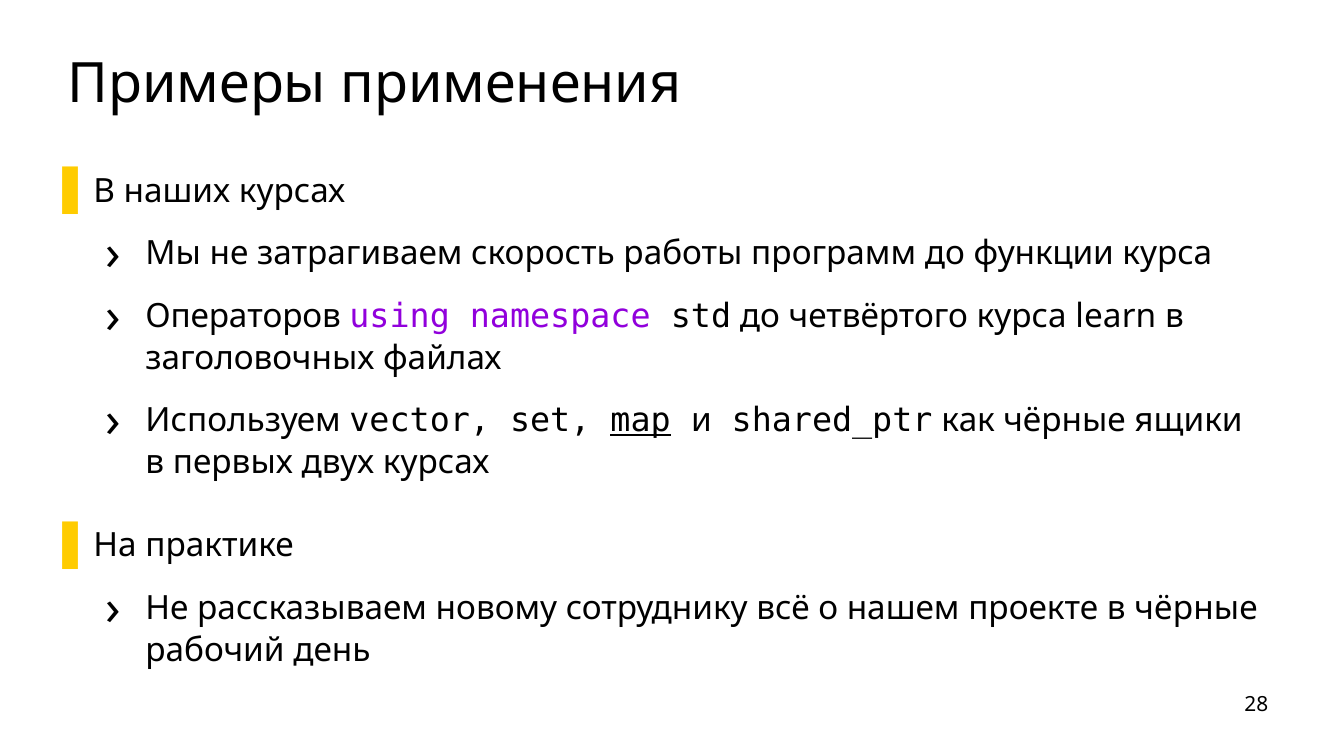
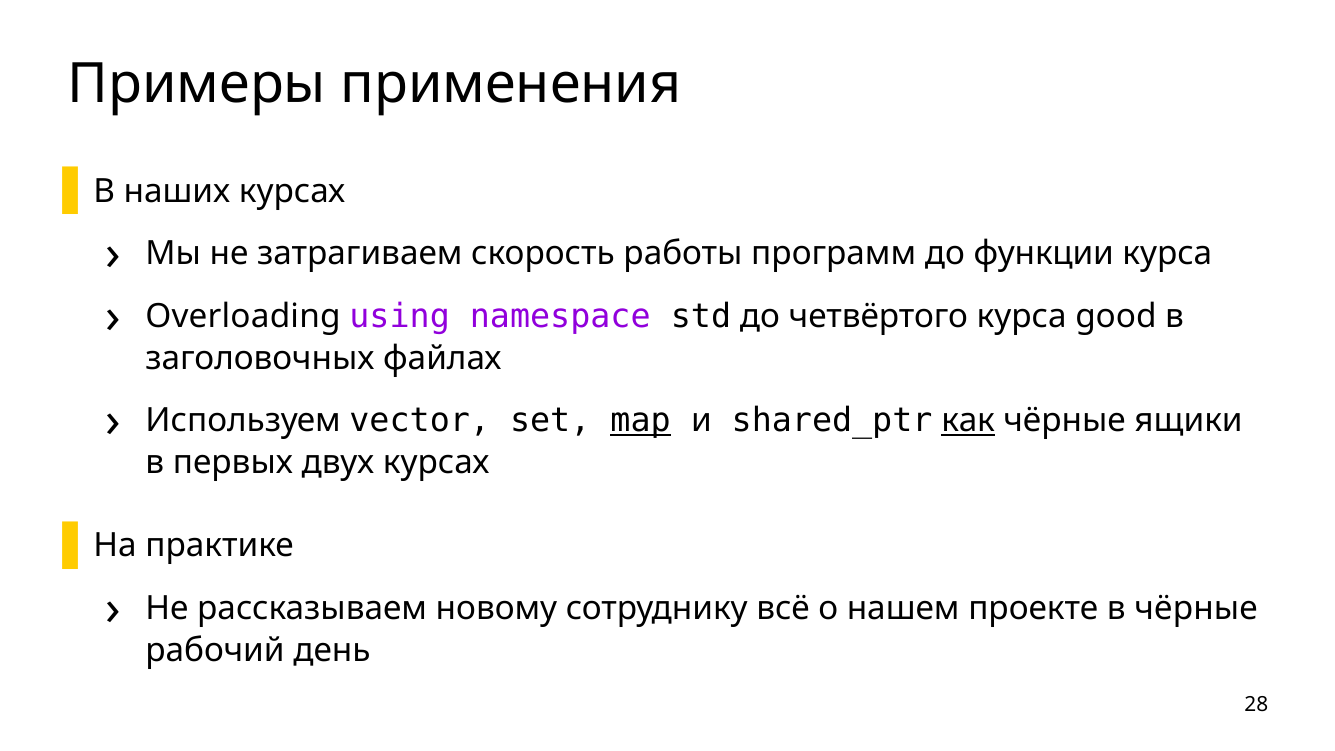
Операторов: Операторов -> Overloading
learn: learn -> good
как underline: none -> present
